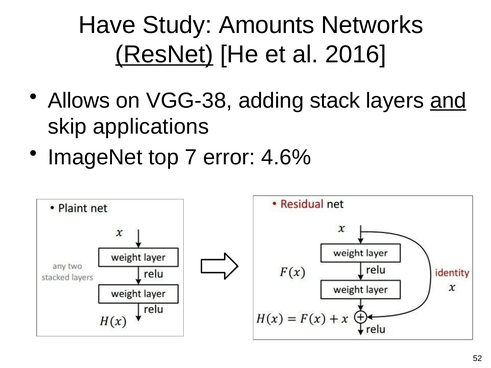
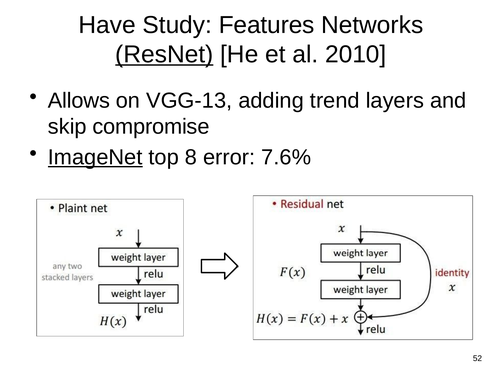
Amounts: Amounts -> Features
2016: 2016 -> 2010
VGG-38: VGG-38 -> VGG-13
stack: stack -> trend
and underline: present -> none
applications: applications -> compromise
ImageNet underline: none -> present
7: 7 -> 8
4.6%: 4.6% -> 7.6%
